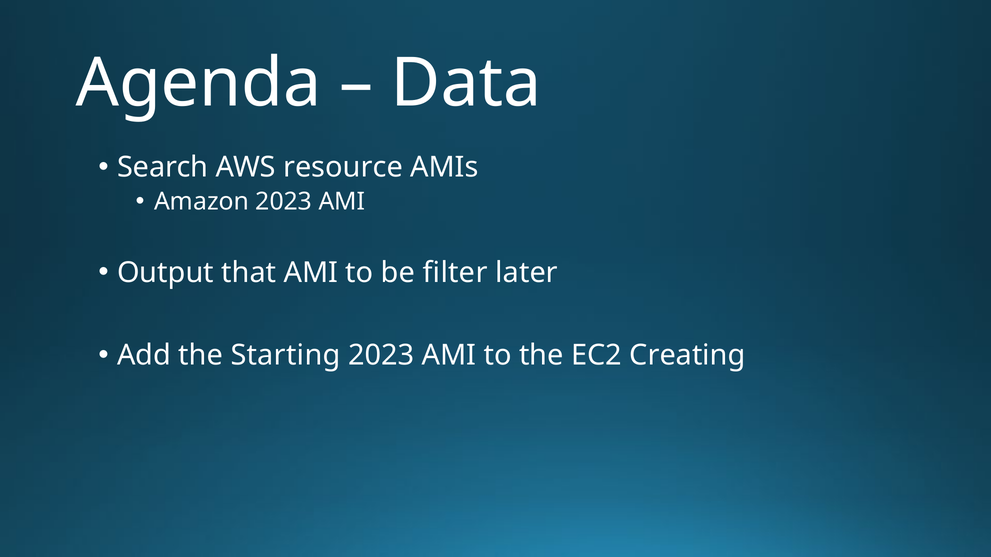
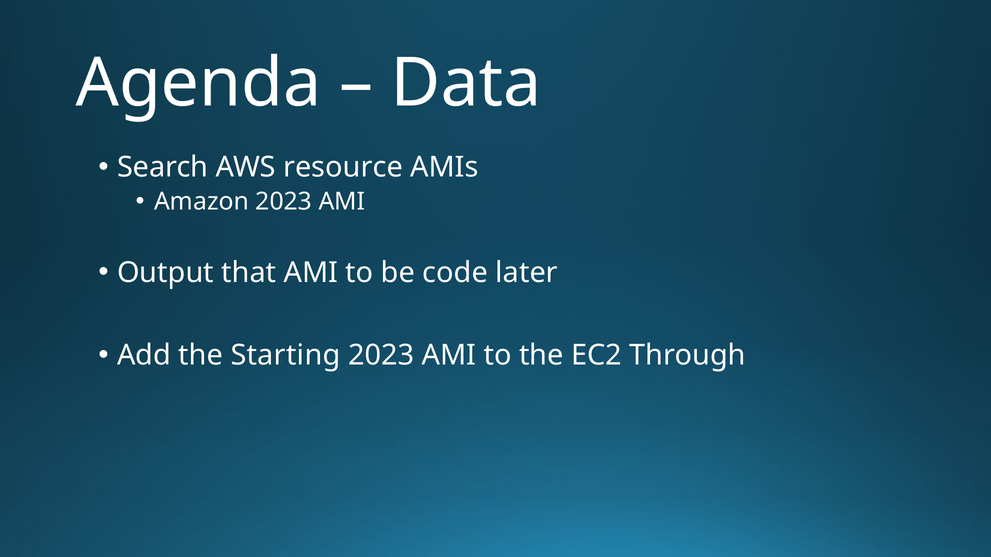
filter: filter -> code
Creating: Creating -> Through
